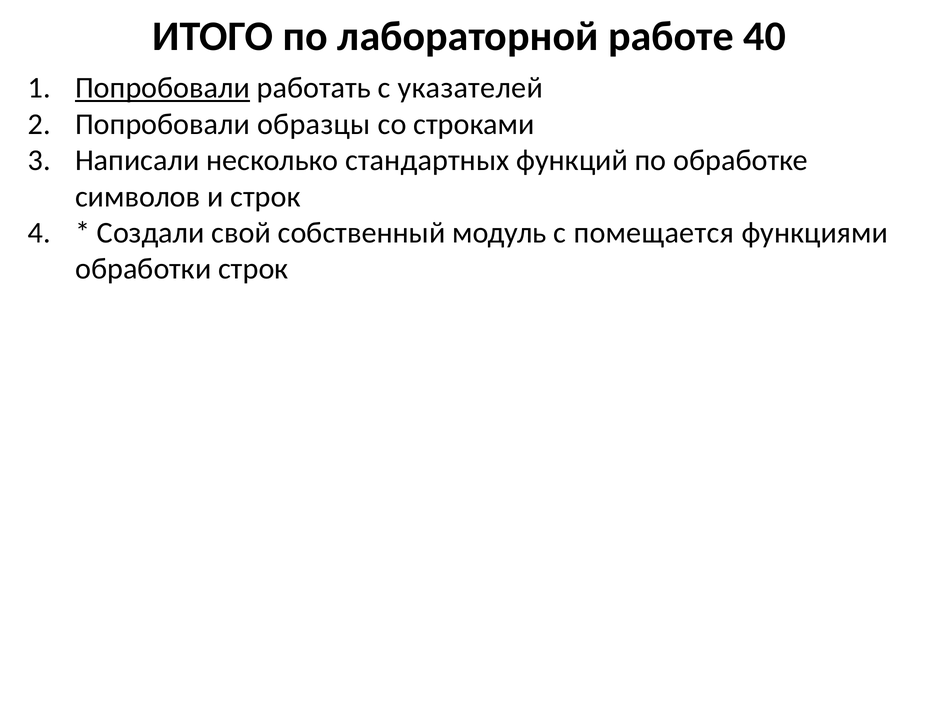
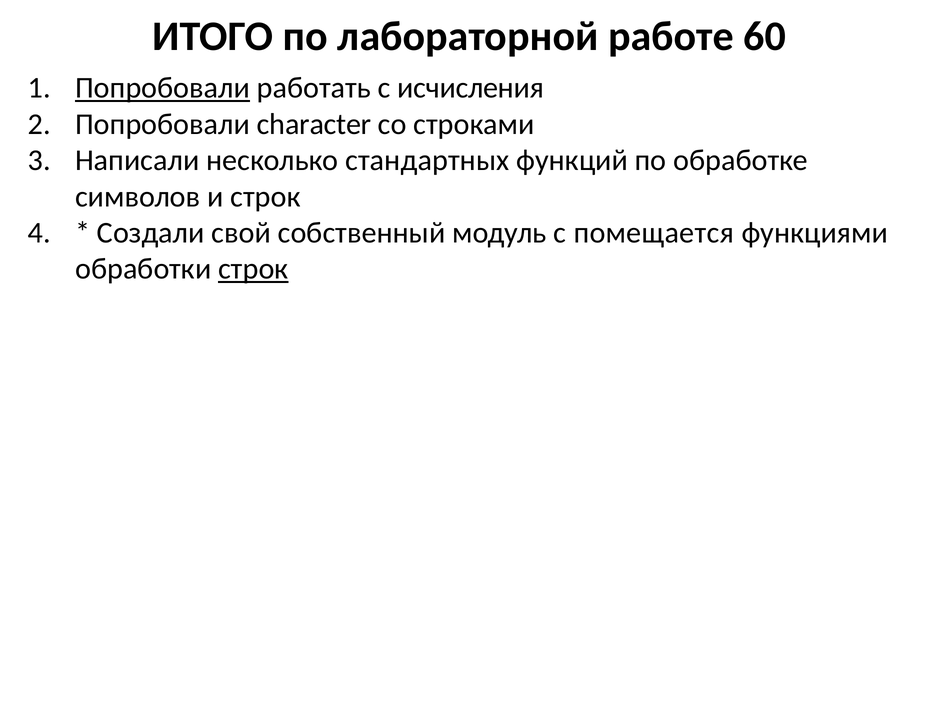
40: 40 -> 60
указателей: указателей -> исчисления
образцы: образцы -> character
строк at (253, 269) underline: none -> present
